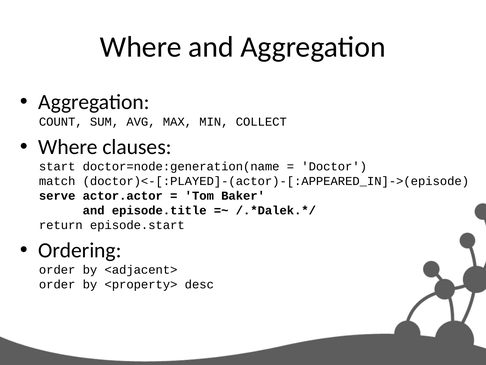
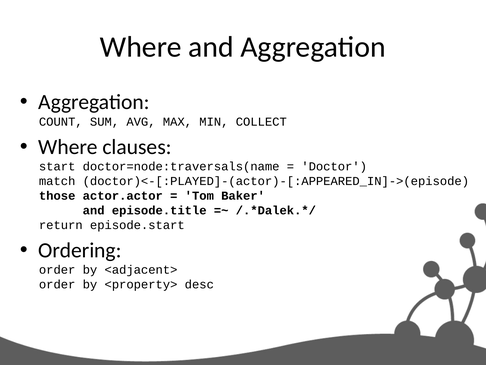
doctor=node:generation(name: doctor=node:generation(name -> doctor=node:traversals(name
serve: serve -> those
